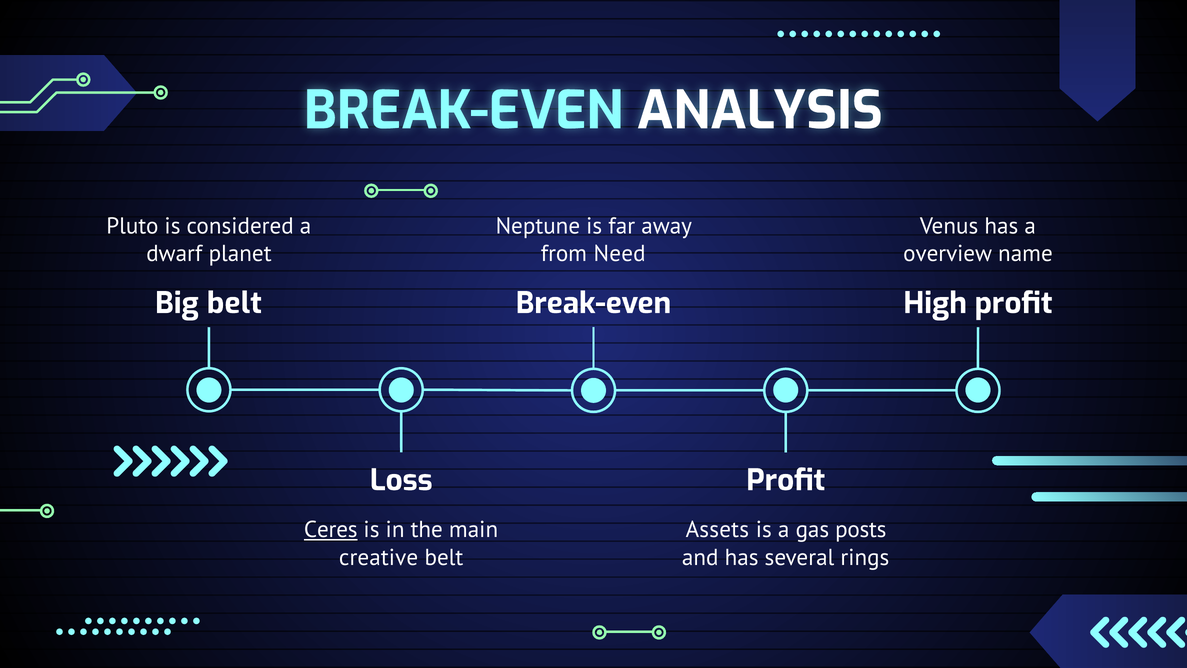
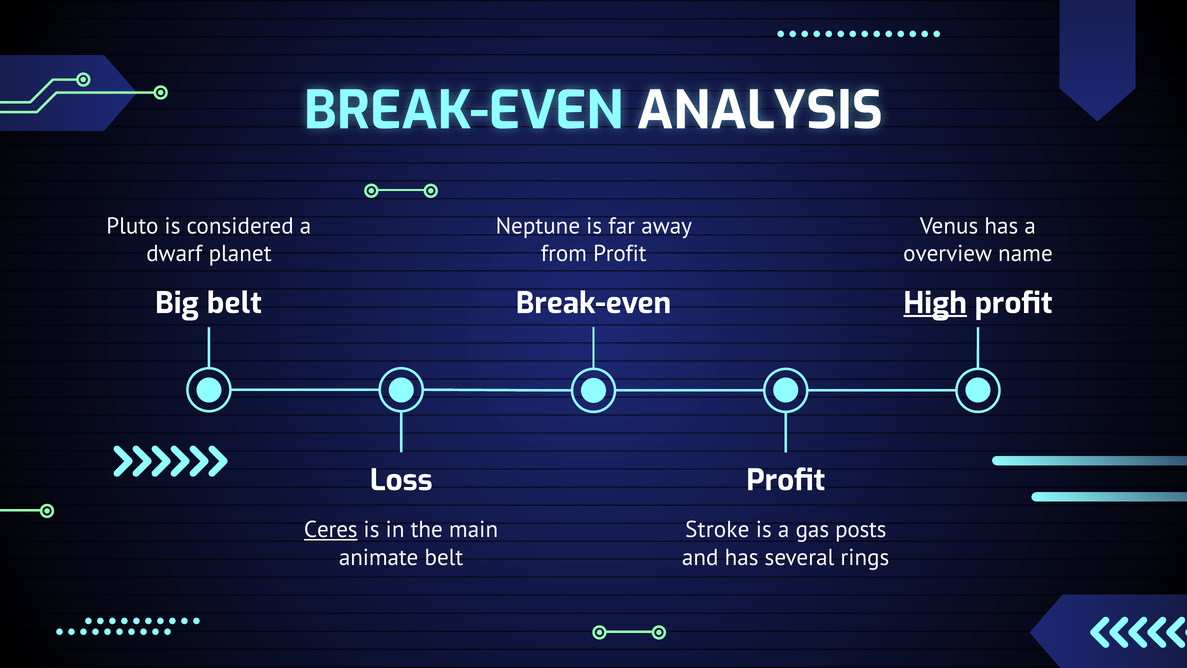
from Need: Need -> Profit
High underline: none -> present
Assets: Assets -> Stroke
creative: creative -> animate
